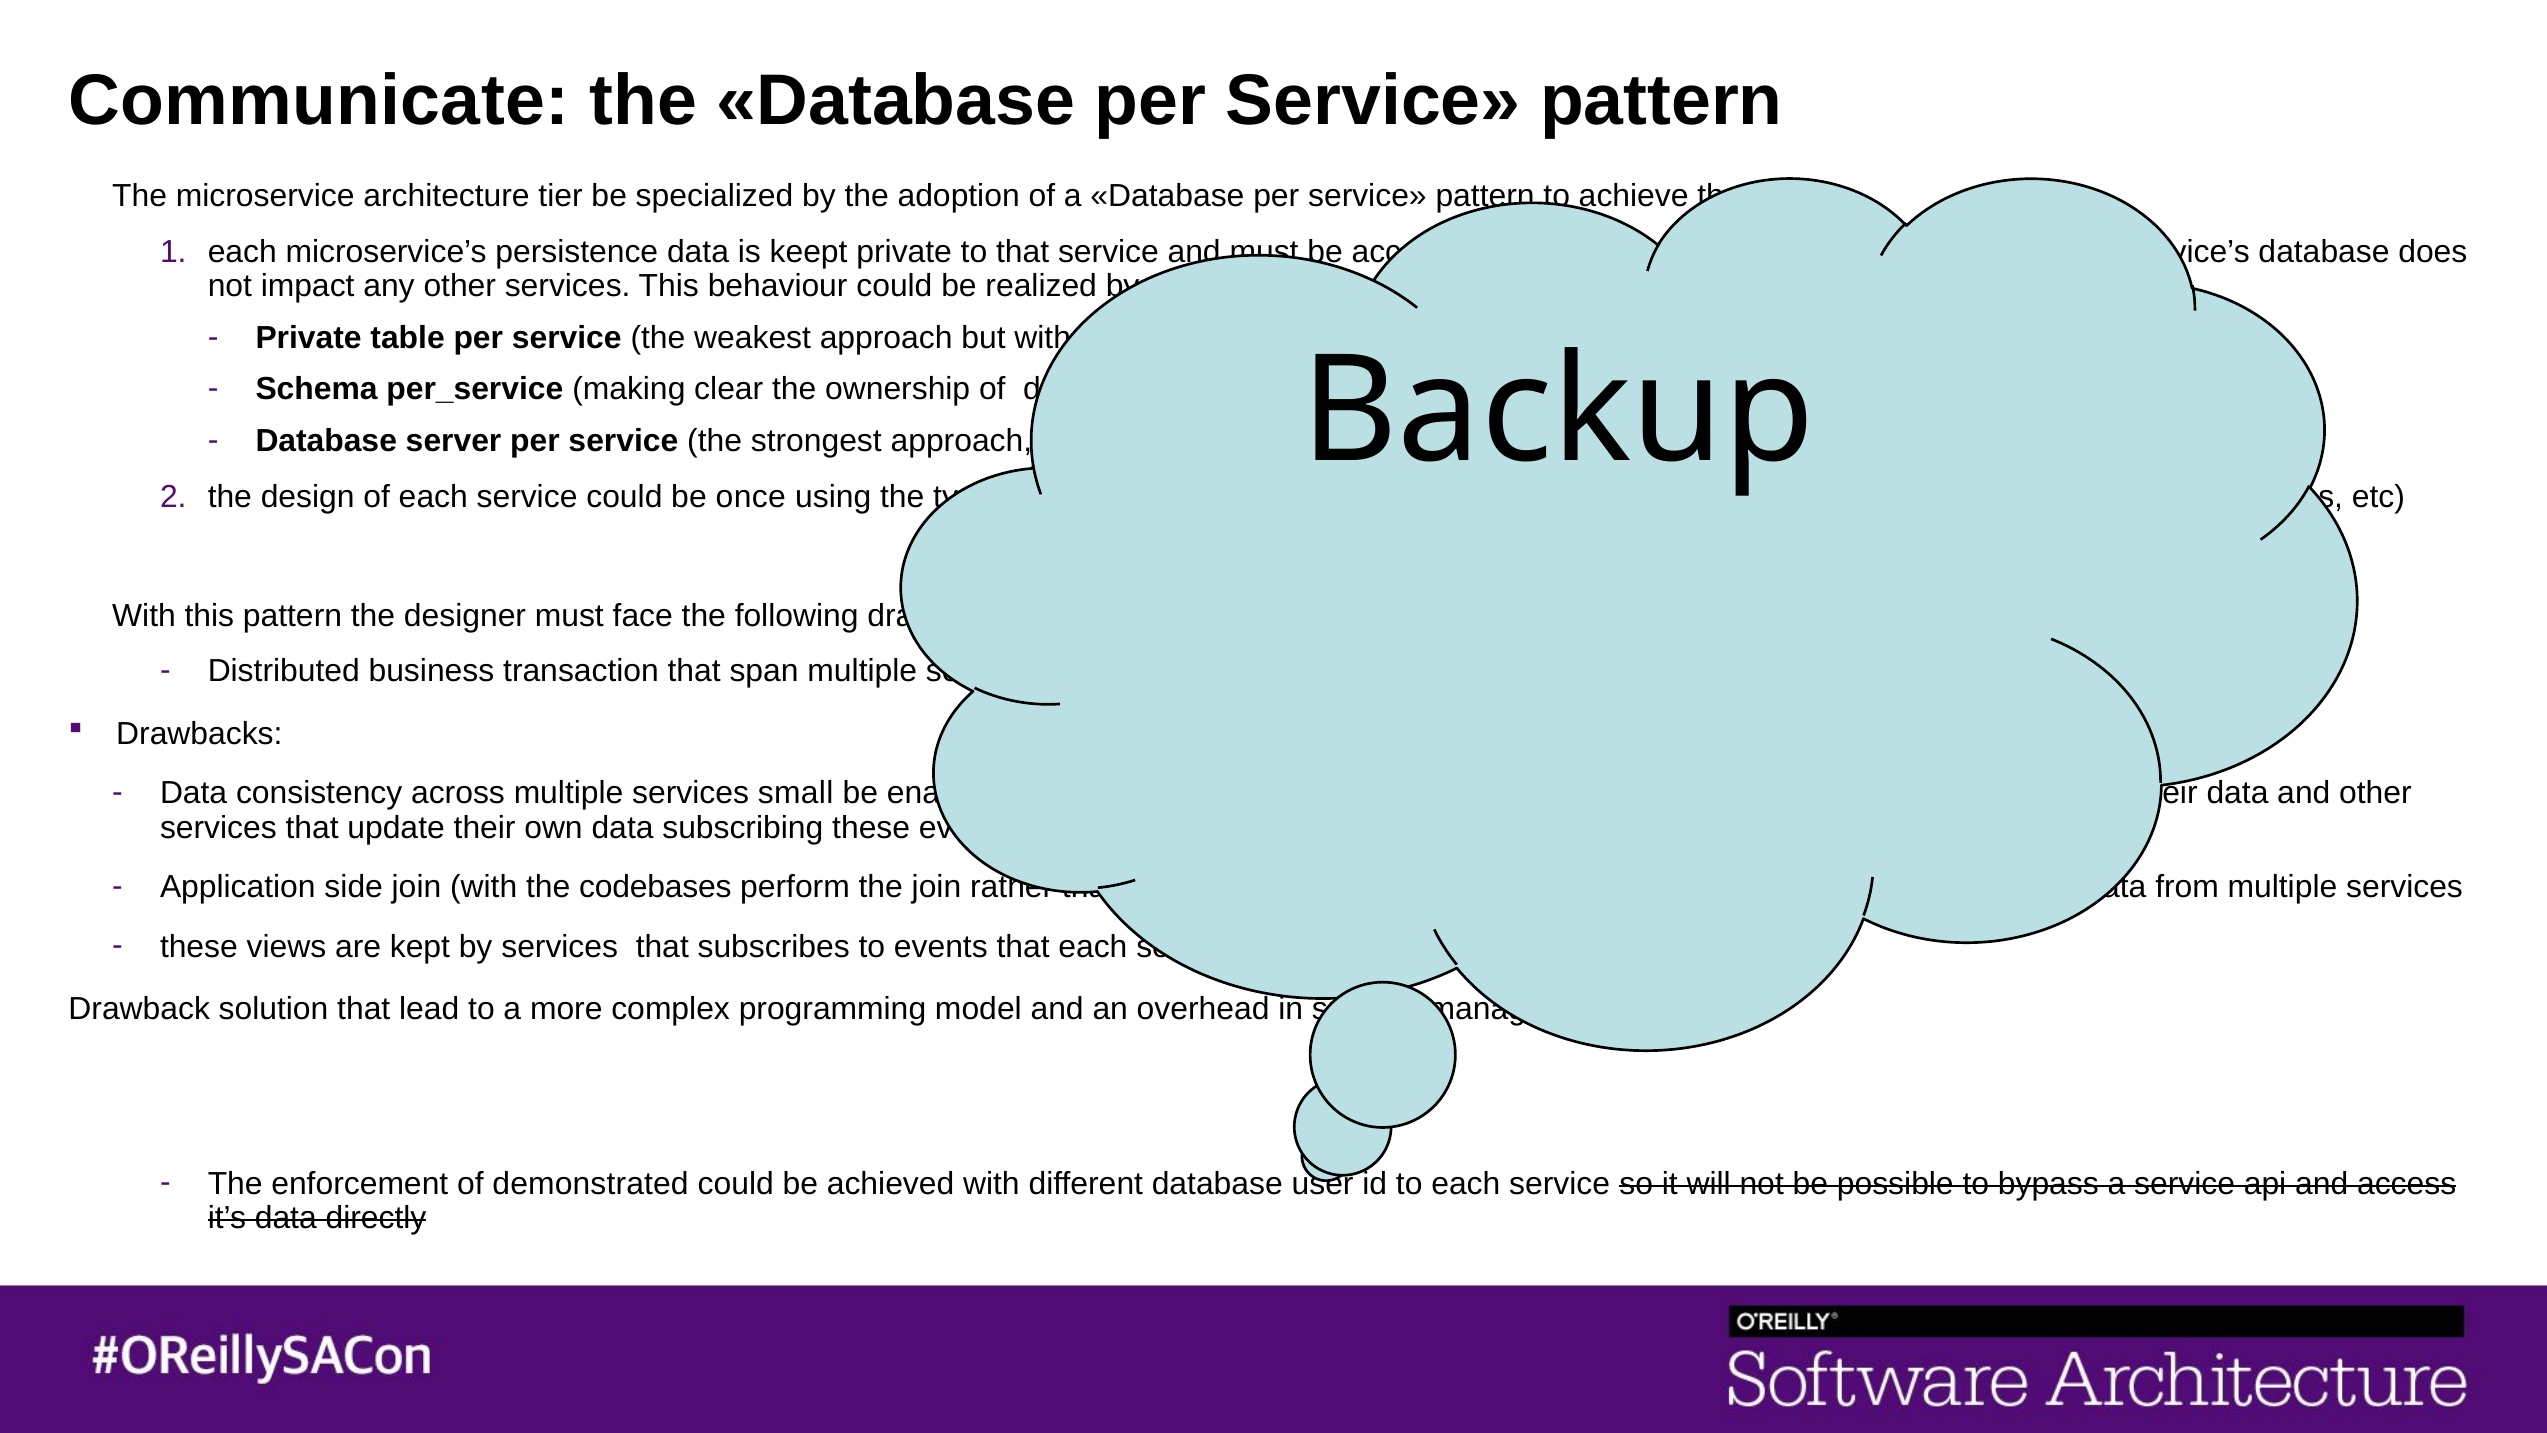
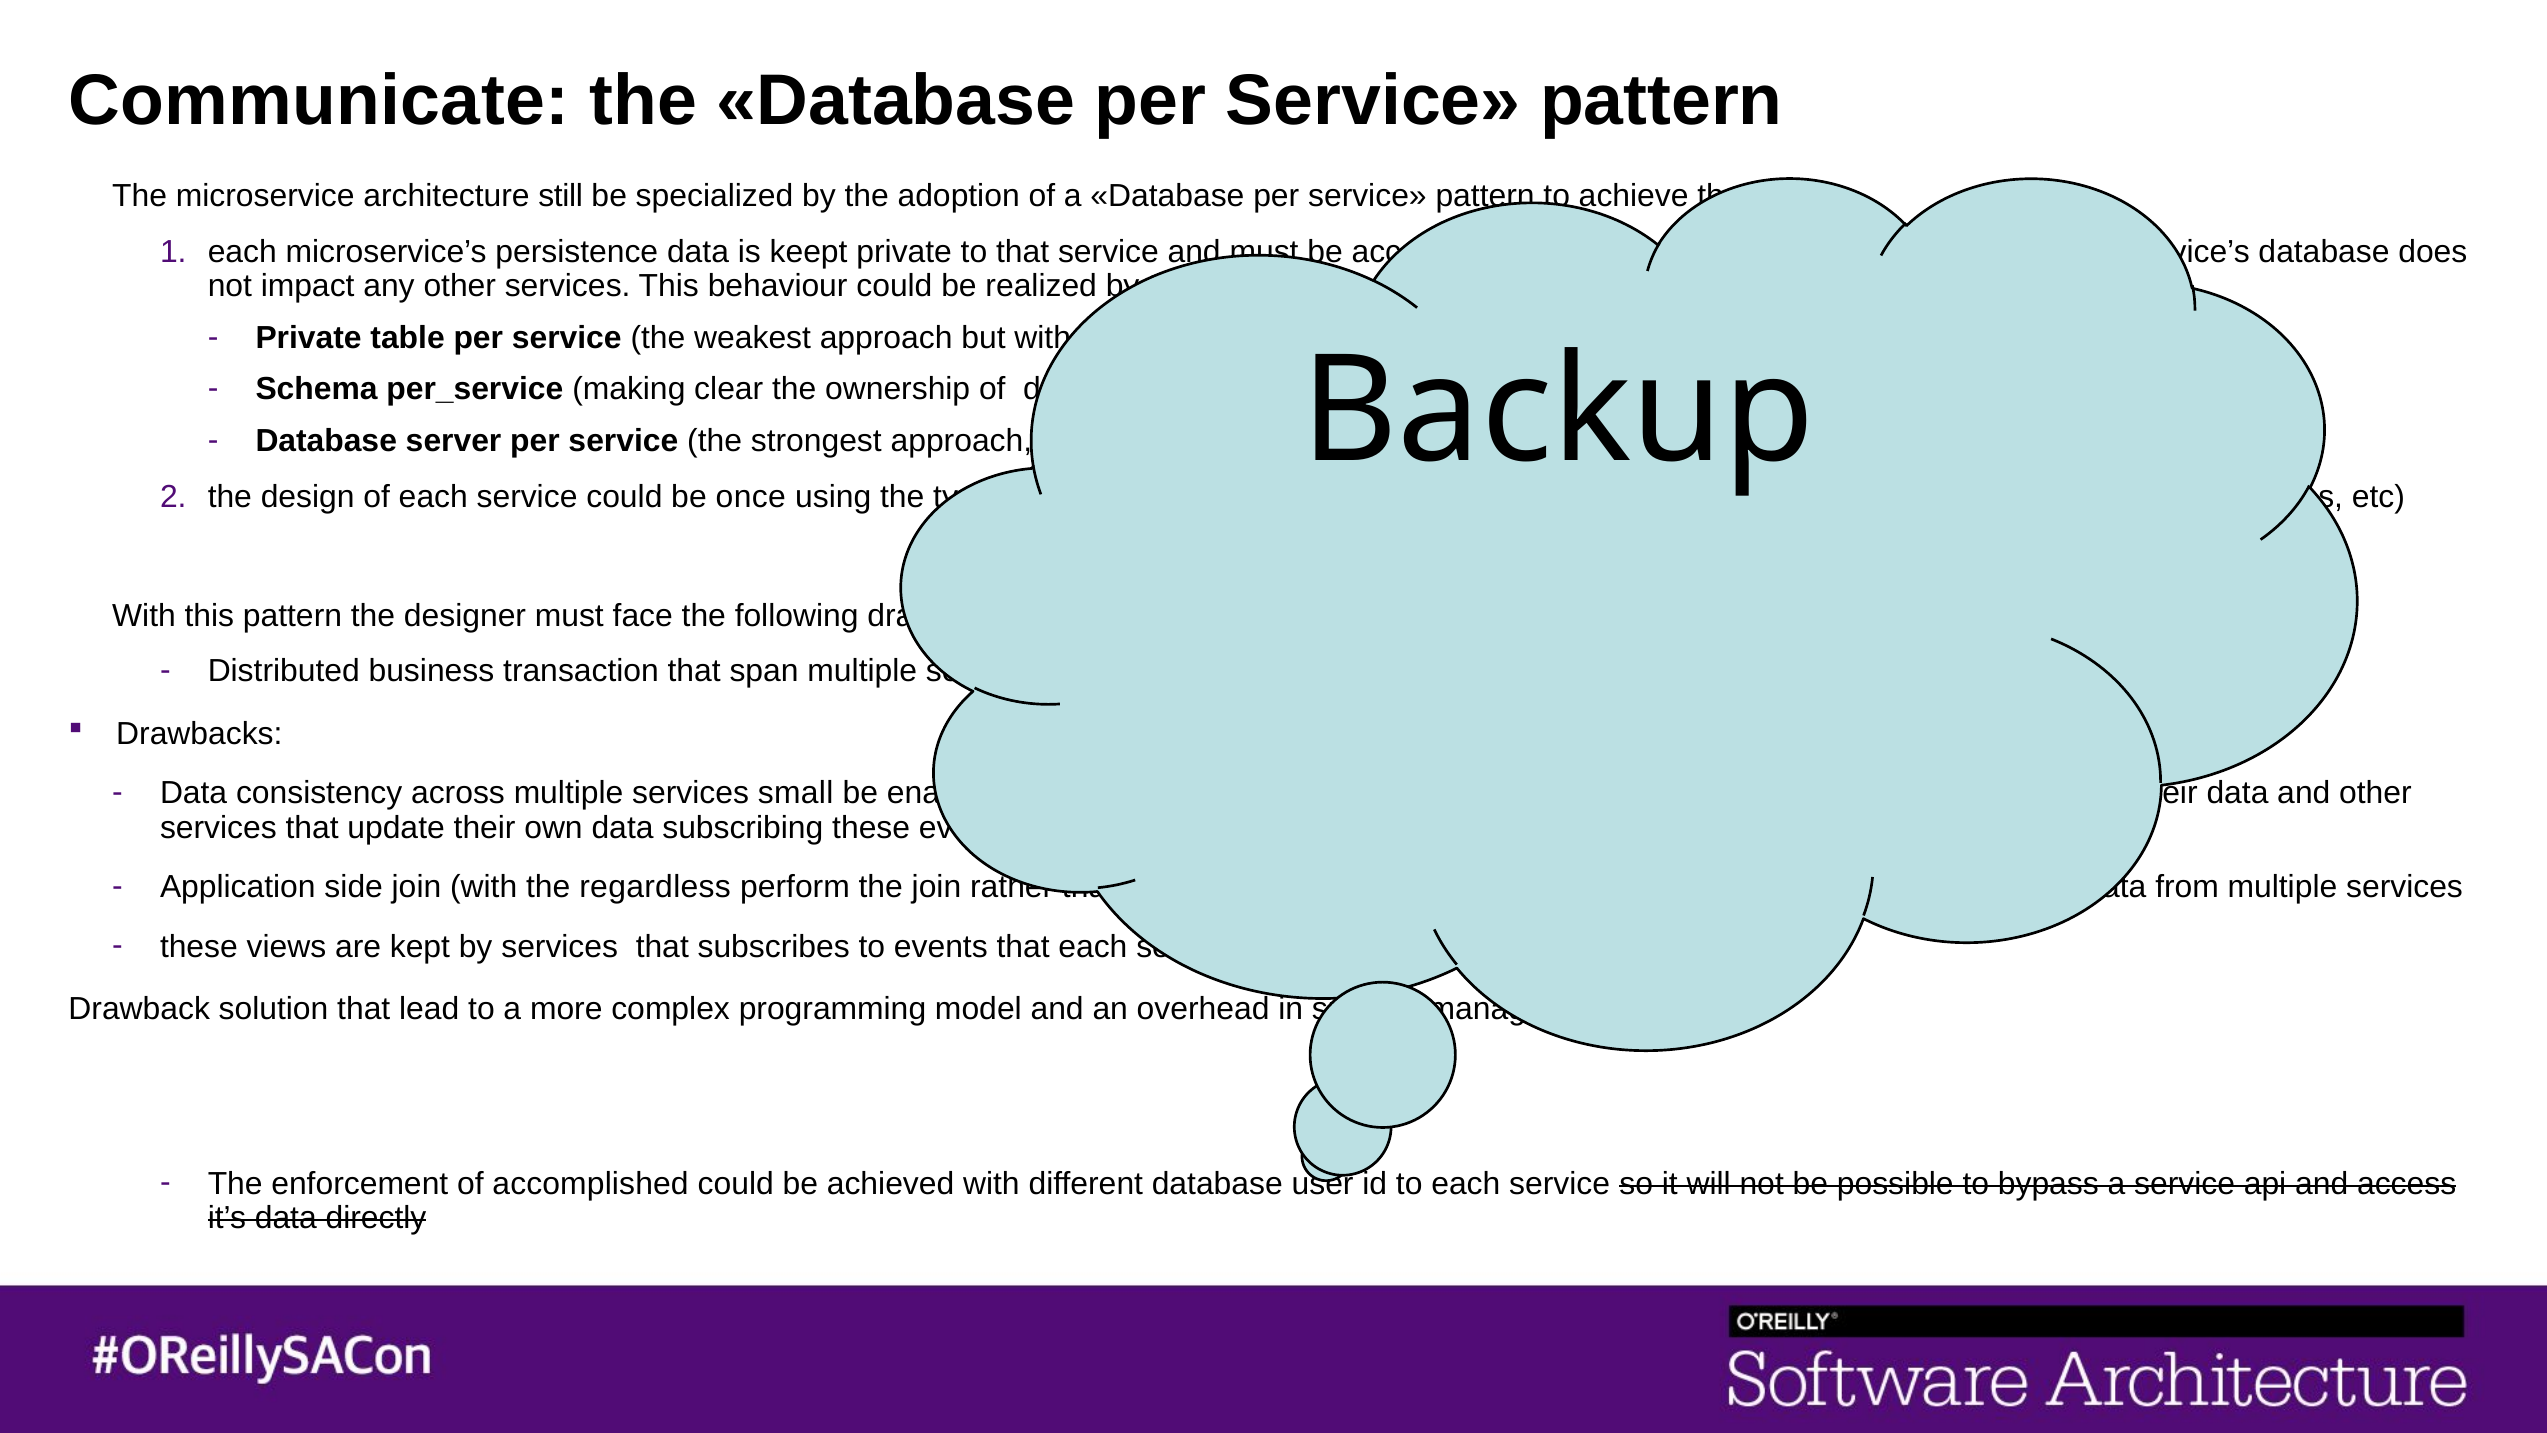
tier: tier -> still
codebases: codebases -> regardless
demonstrated: demonstrated -> accomplished
